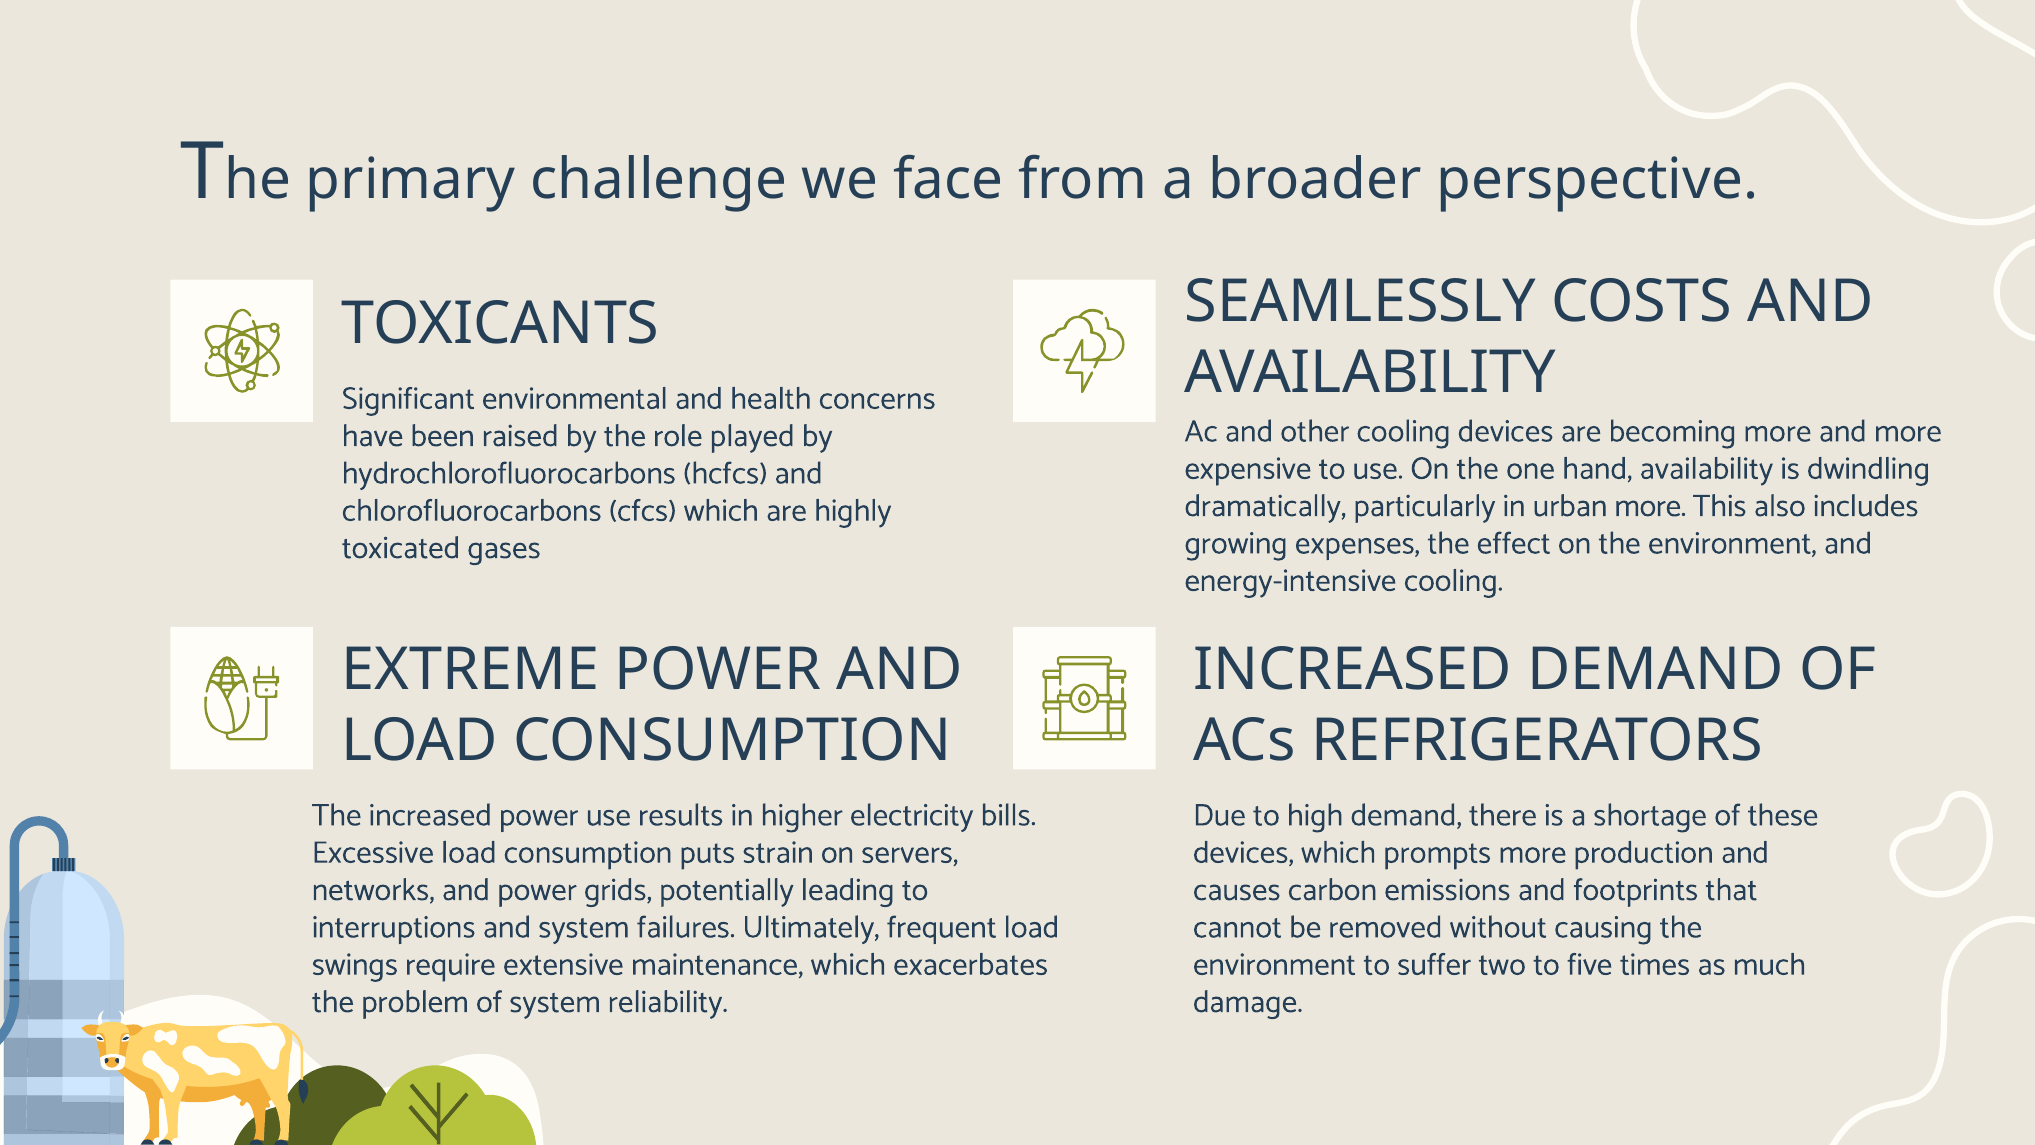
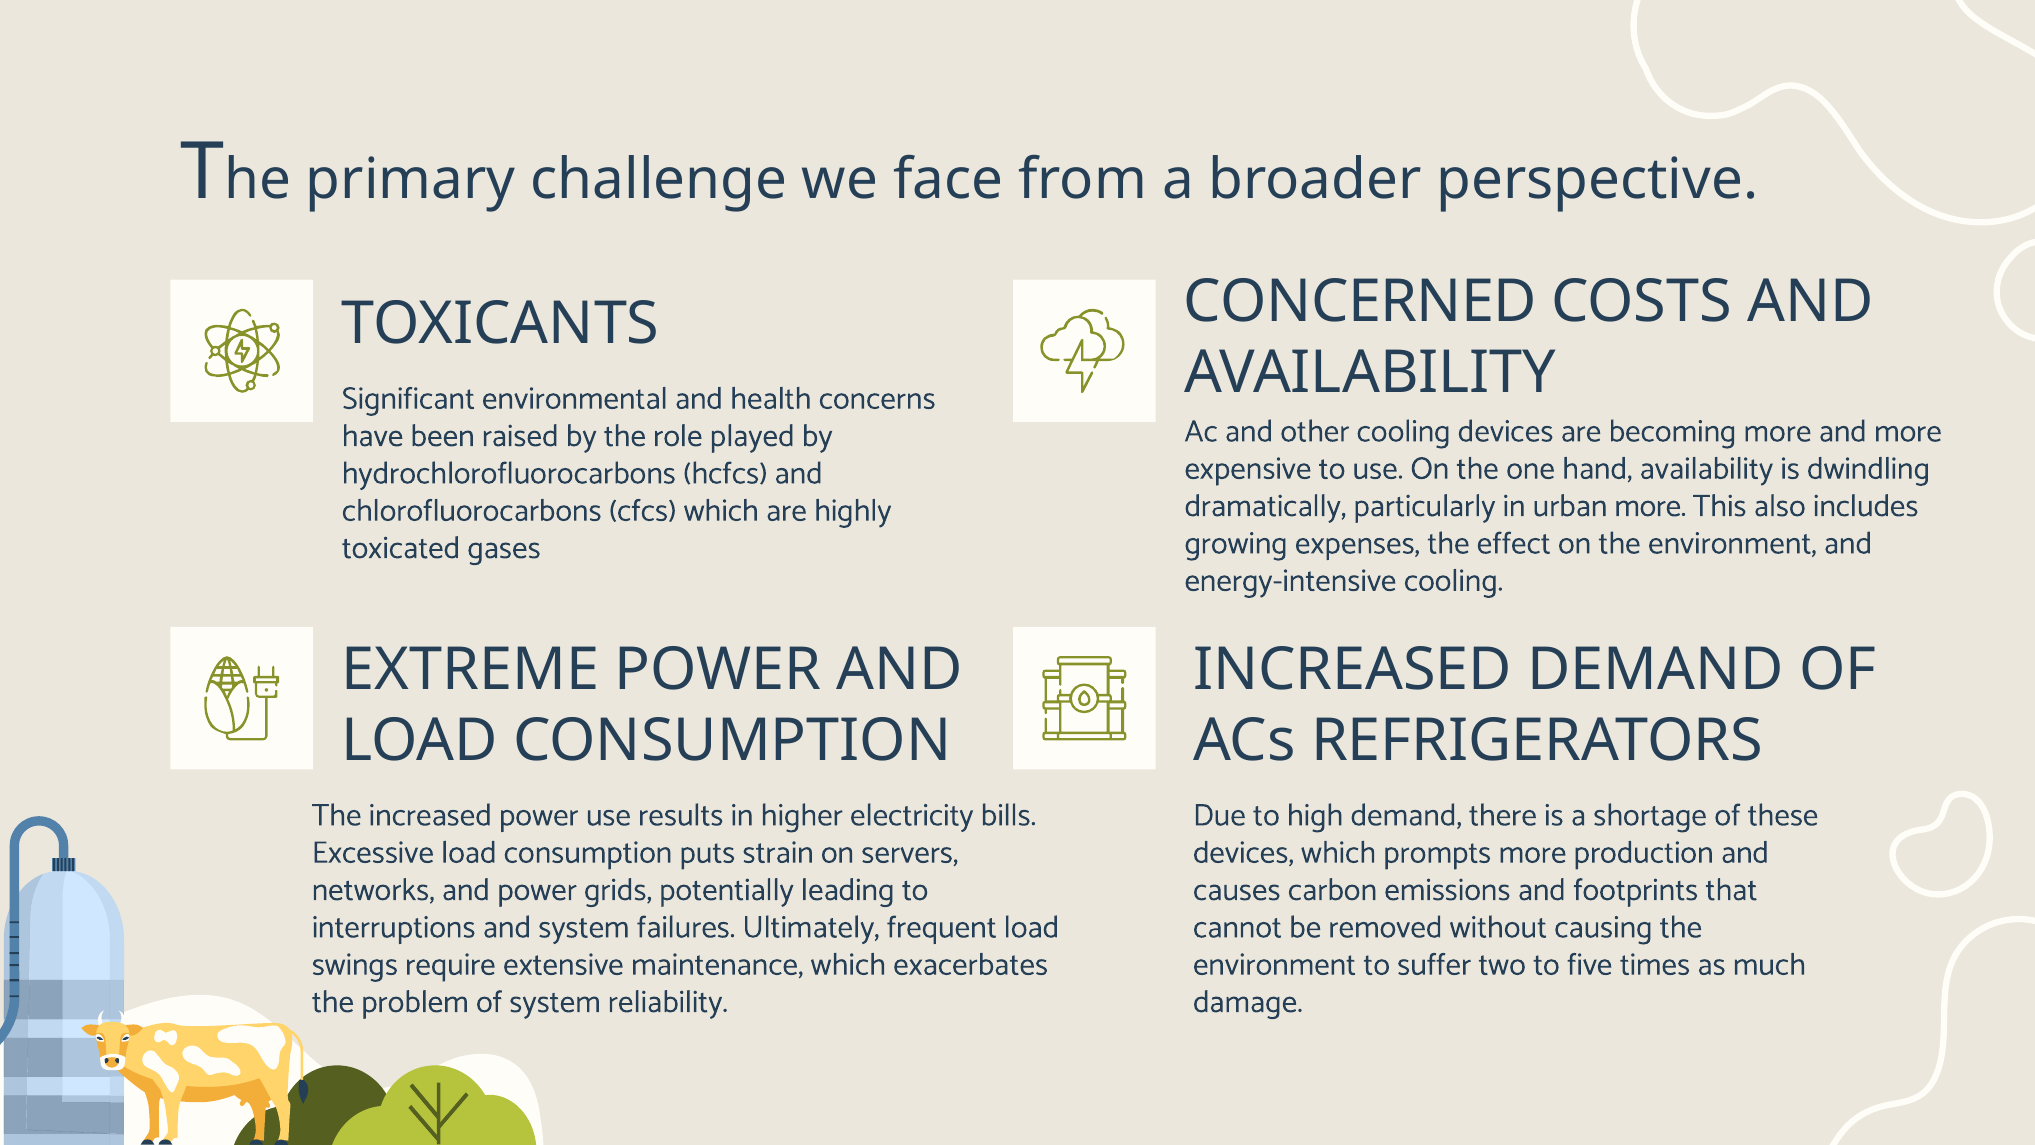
SEAMLESSLY: SEAMLESSLY -> CONCERNED
